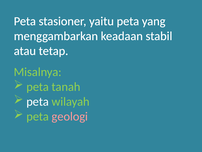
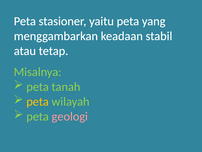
peta at (38, 101) colour: white -> yellow
